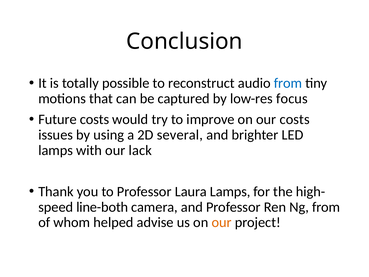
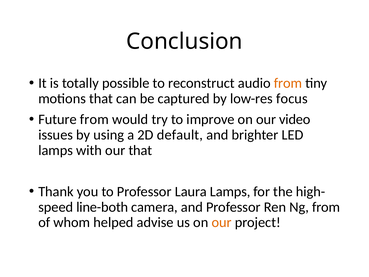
from at (288, 83) colour: blue -> orange
Future costs: costs -> from
our costs: costs -> video
several: several -> default
our lack: lack -> that
